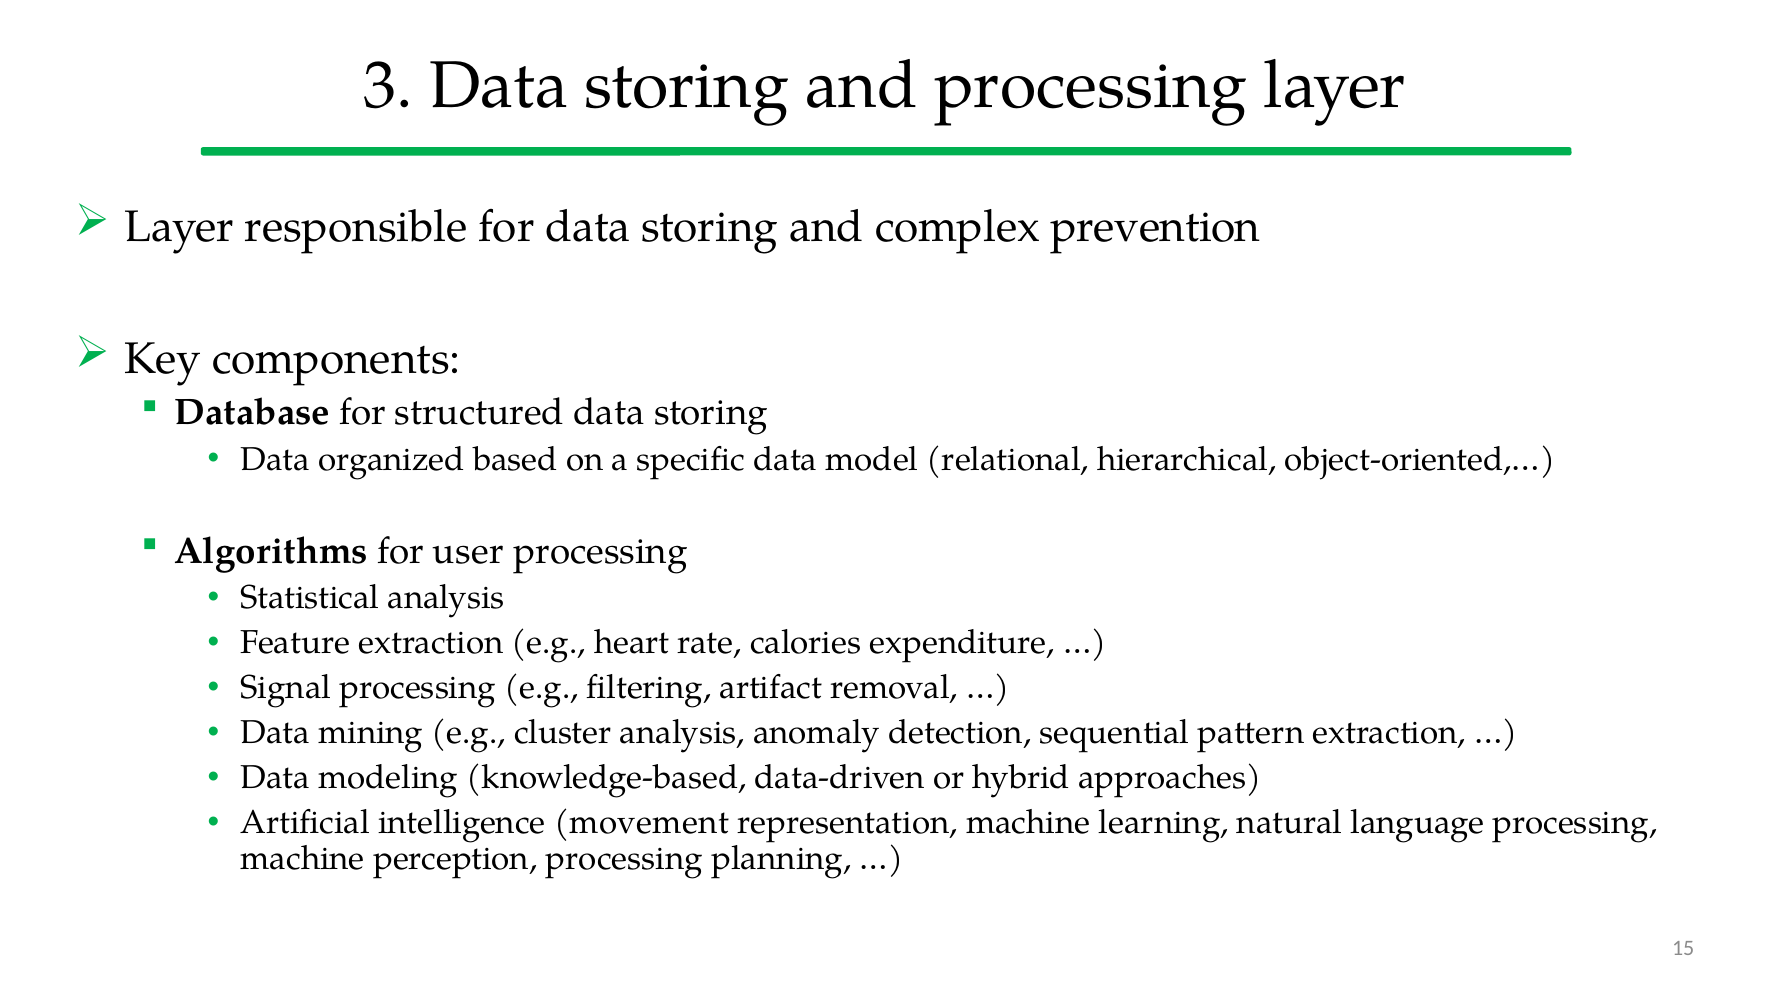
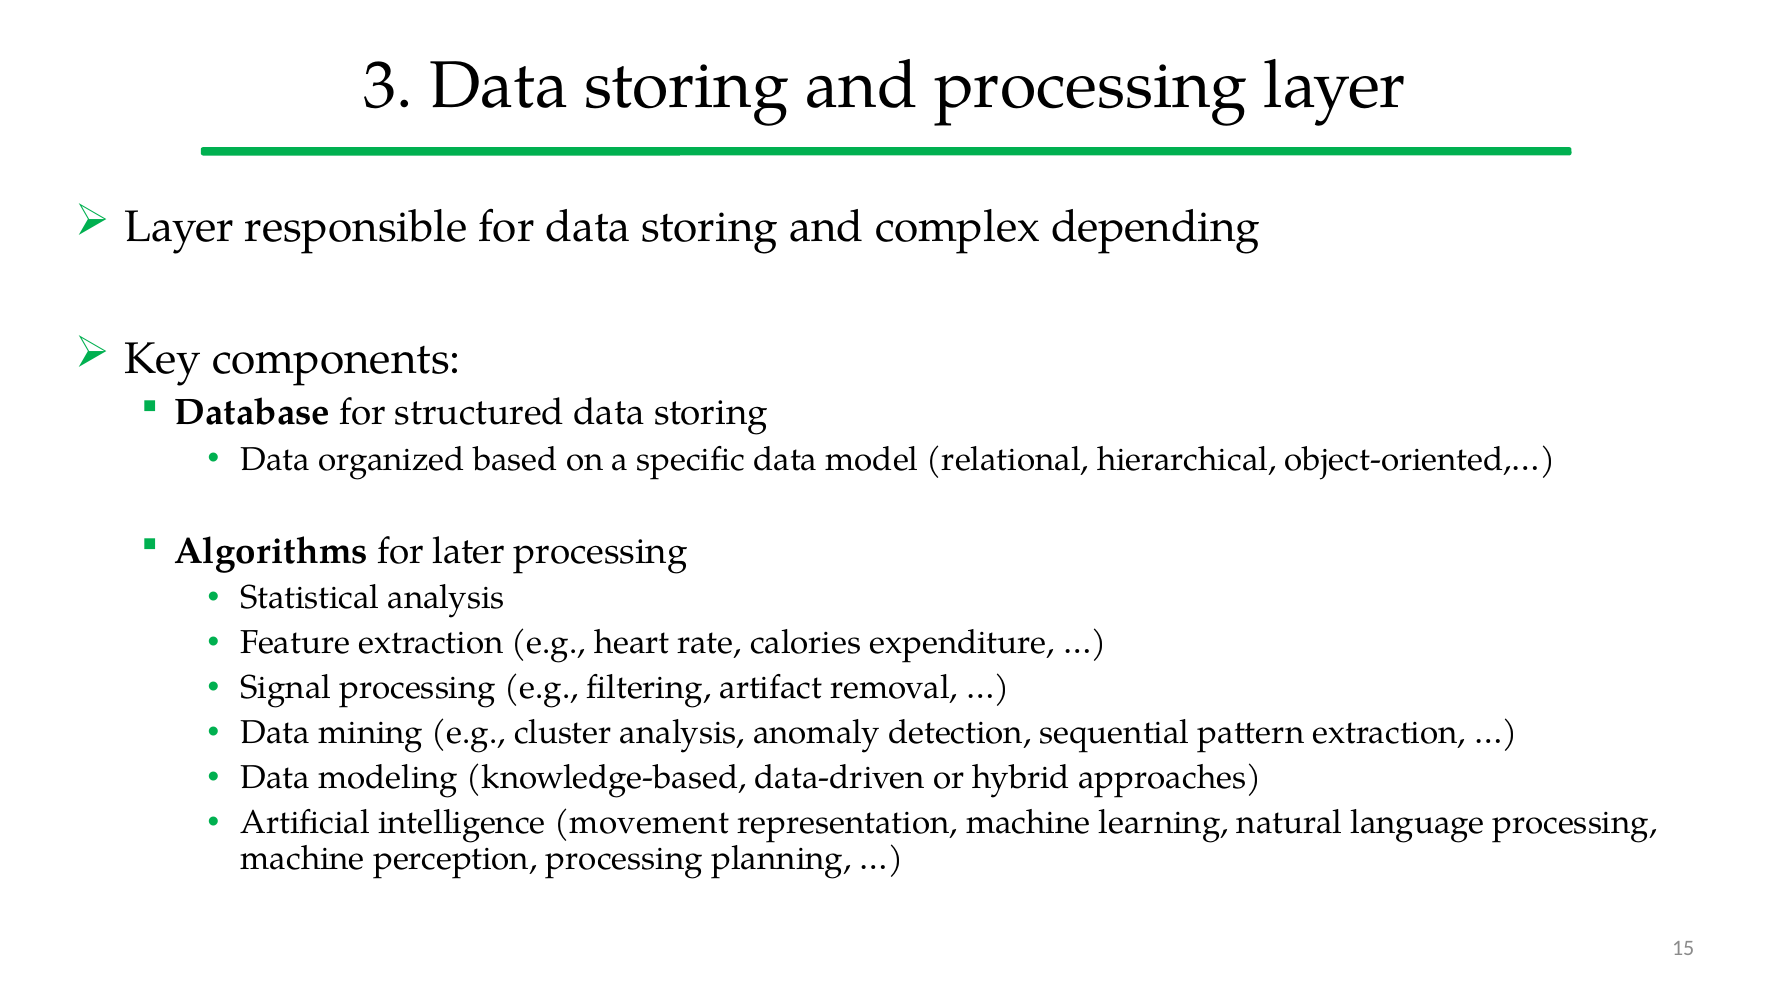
prevention: prevention -> depending
user: user -> later
